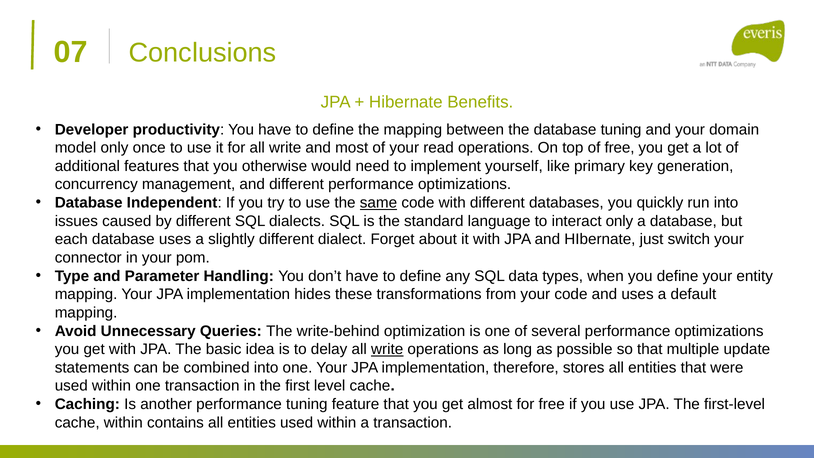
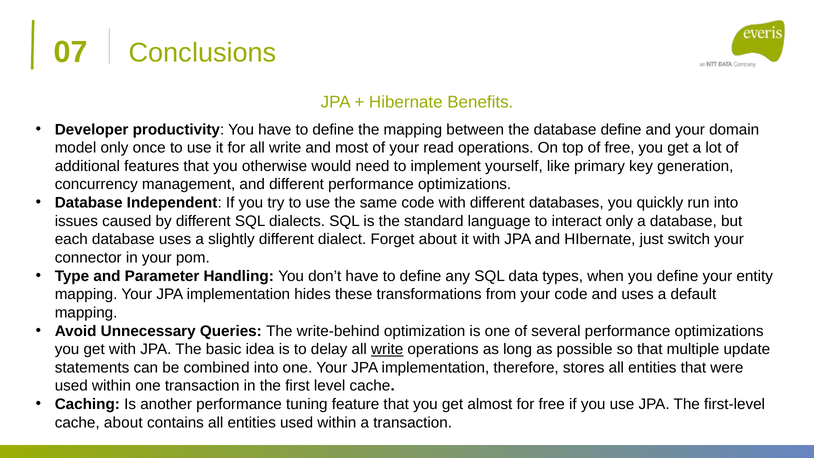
database tuning: tuning -> define
same underline: present -> none
cache within: within -> about
